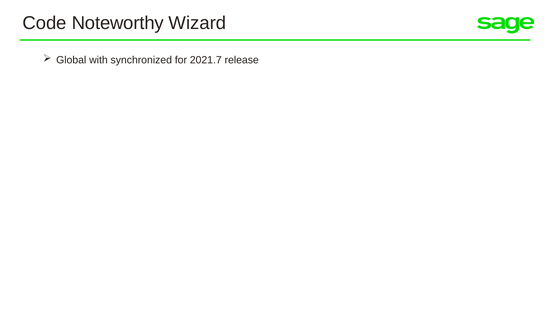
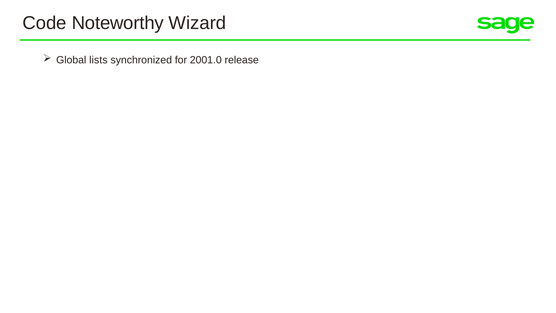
with: with -> lists
2021.7: 2021.7 -> 2001.0
